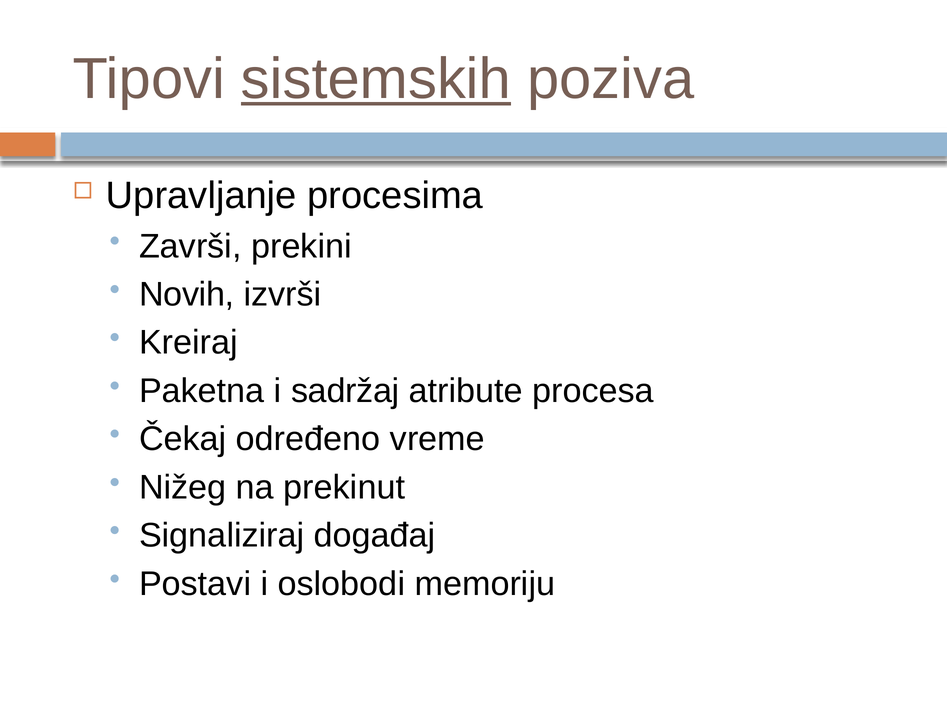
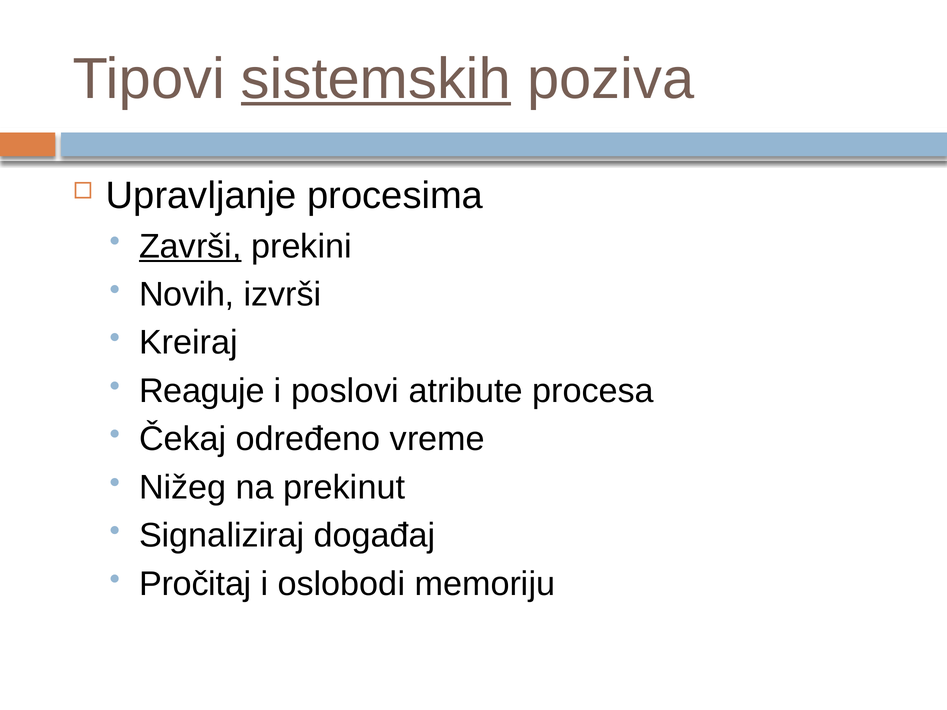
Završi underline: none -> present
Paketna: Paketna -> Reaguje
sadržaj: sadržaj -> poslovi
Postavi: Postavi -> Pročitaj
